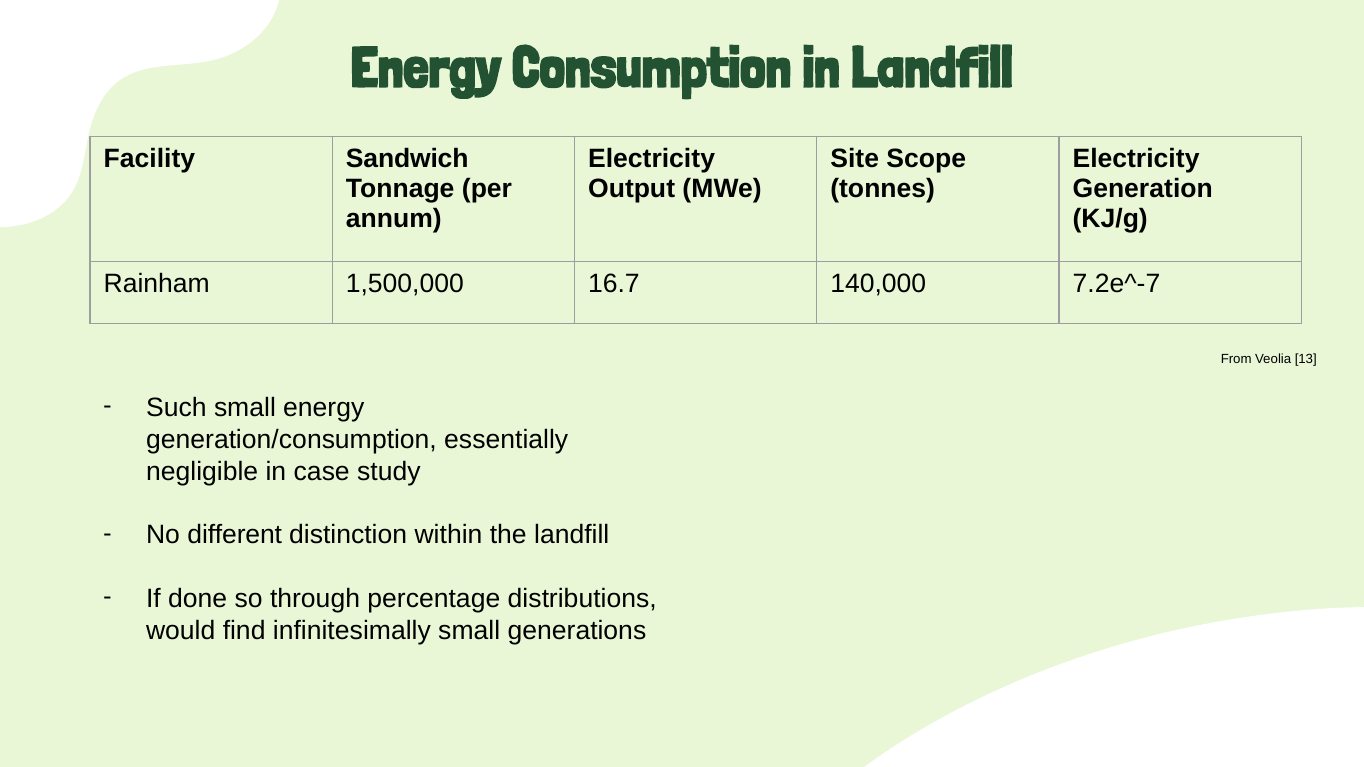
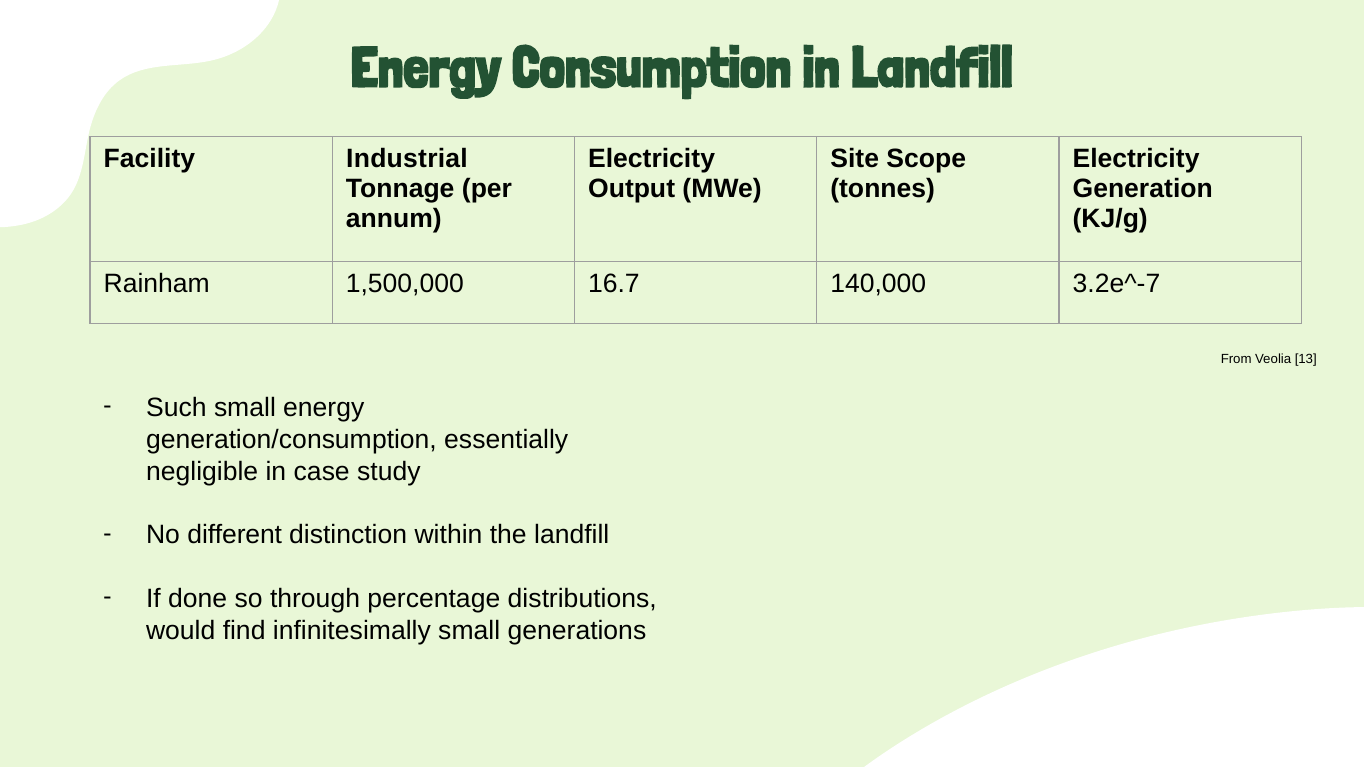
Sandwich: Sandwich -> Industrial
7.2e^-7: 7.2e^-7 -> 3.2e^-7
